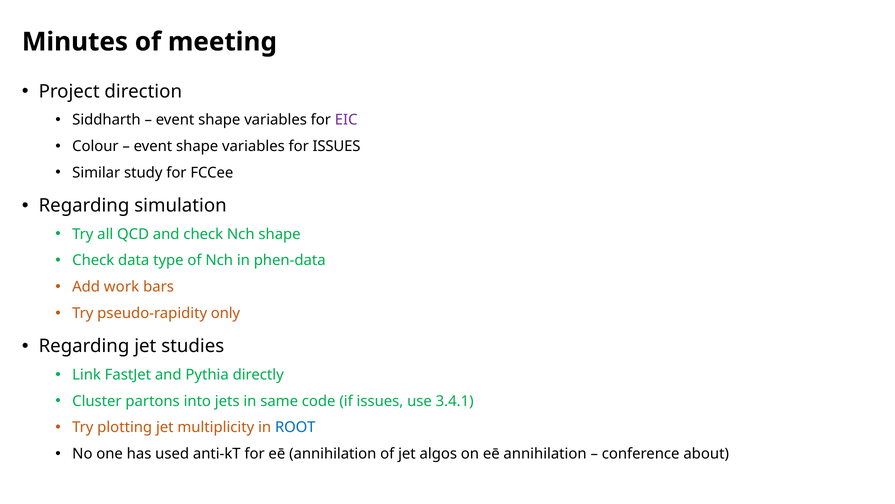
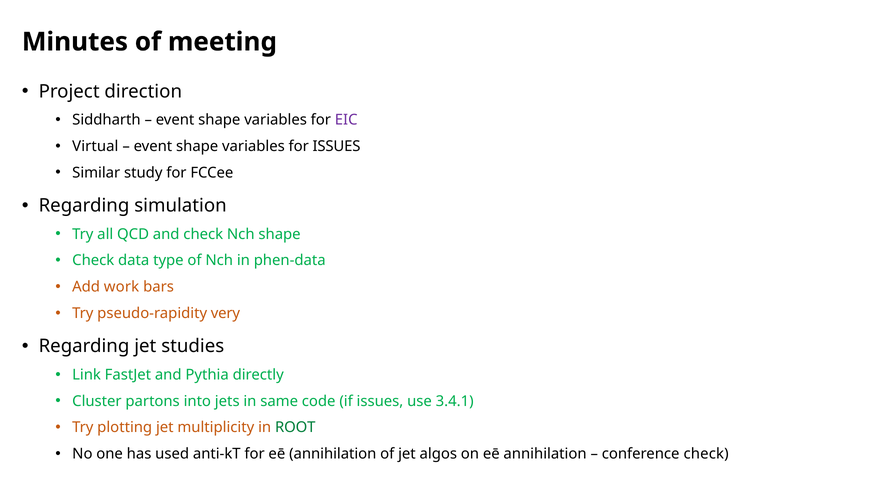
Colour: Colour -> Virtual
only: only -> very
ROOT colour: blue -> green
conference about: about -> check
